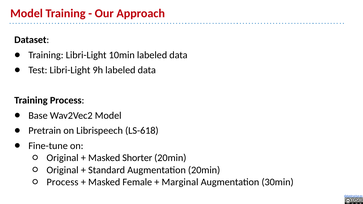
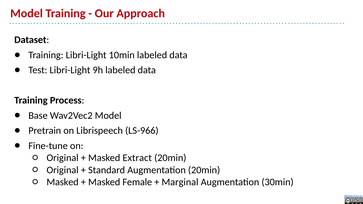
LS-618: LS-618 -> LS-966
Shorter: Shorter -> Extract
Process at (62, 182): Process -> Masked
